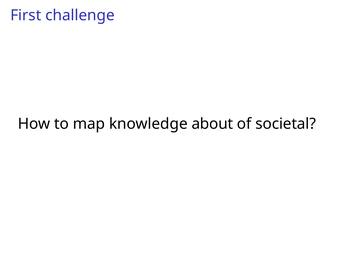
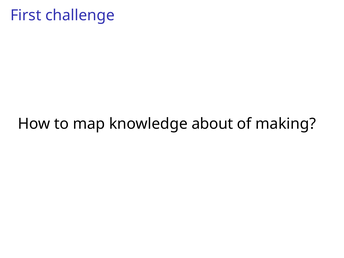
societal: societal -> making
